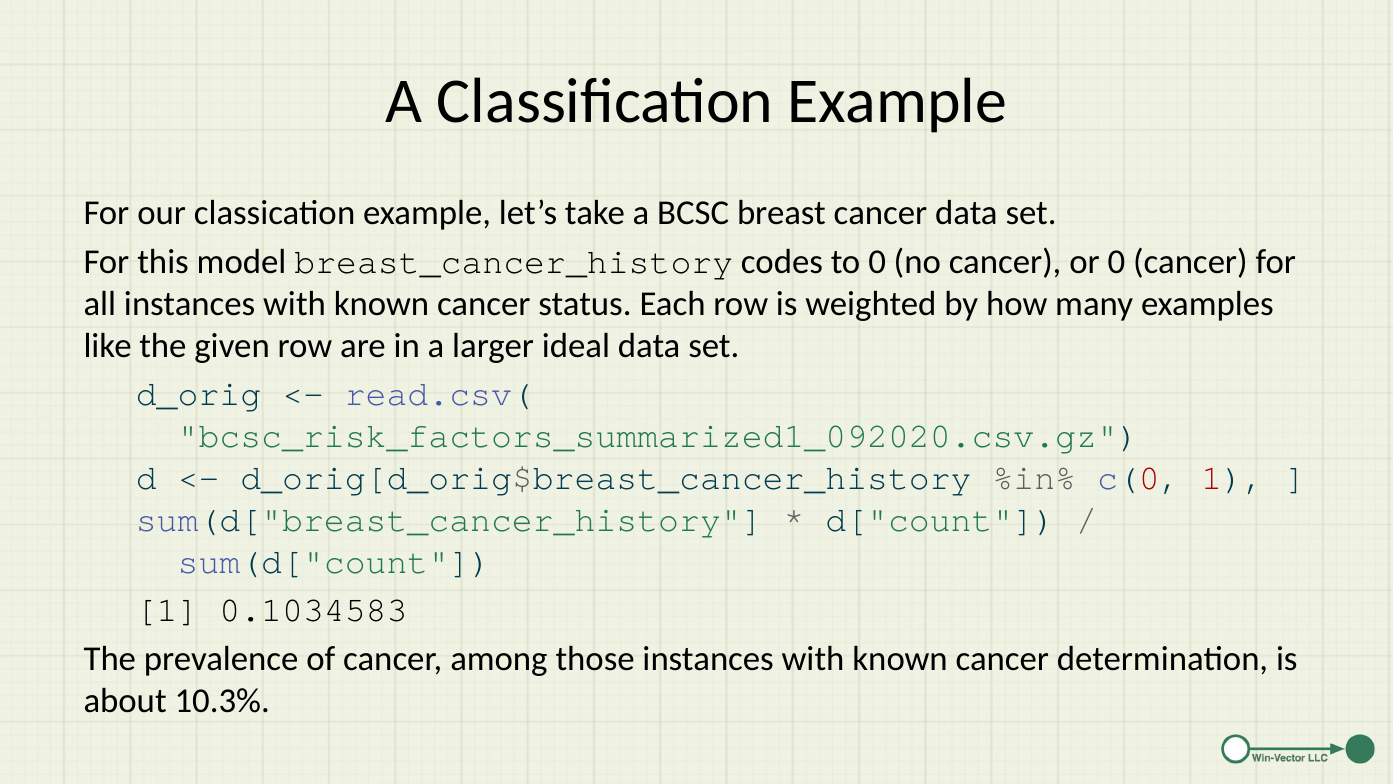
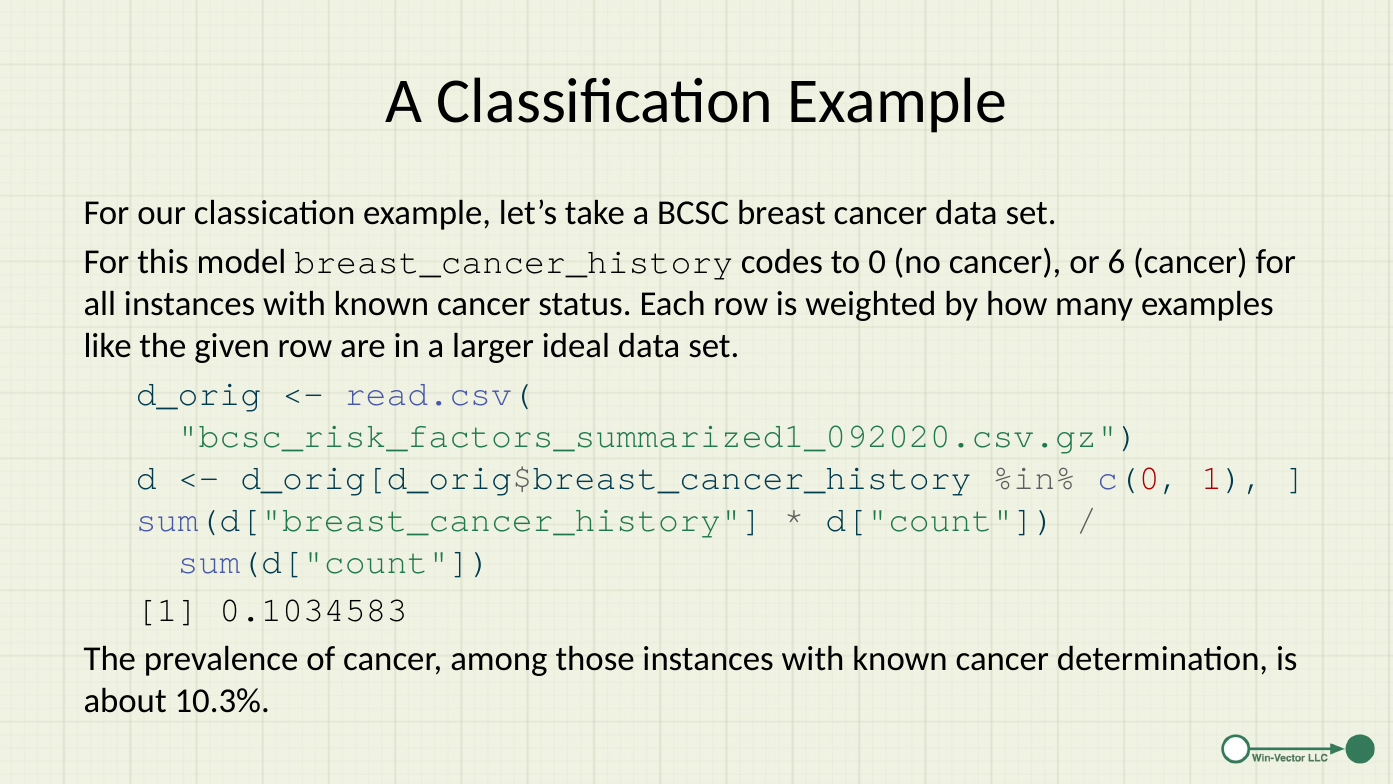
or 0: 0 -> 6
